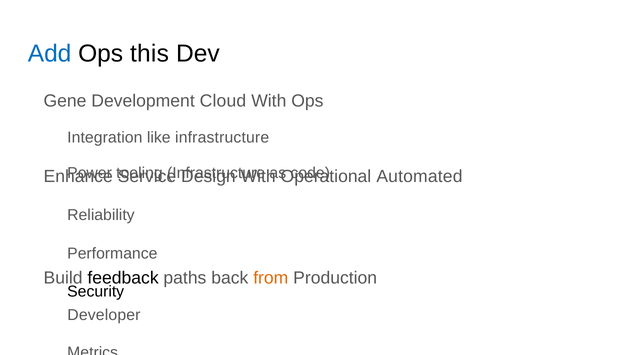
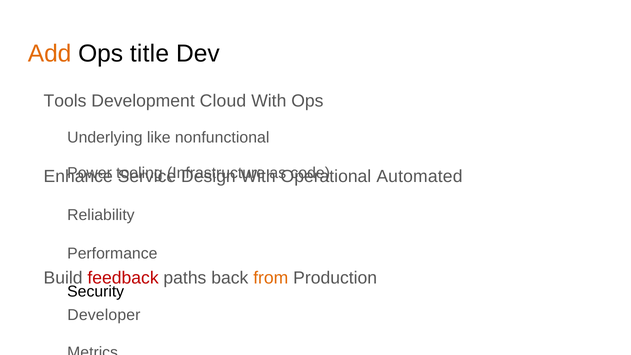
Add colour: blue -> orange
this: this -> title
Gene: Gene -> Tools
Integration: Integration -> Underlying
like infrastructure: infrastructure -> nonfunctional
feedback colour: black -> red
